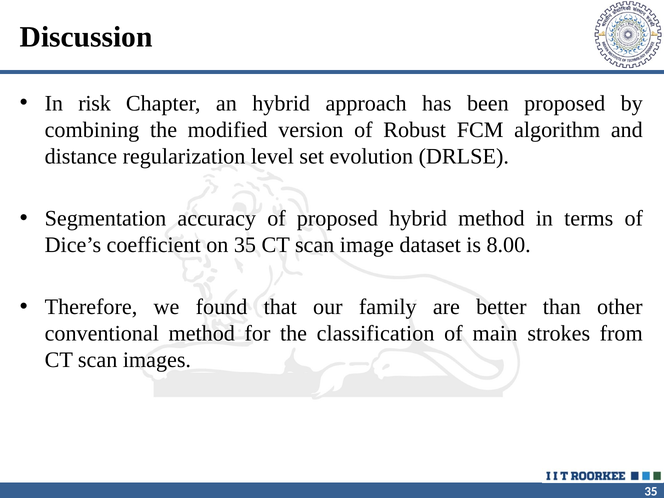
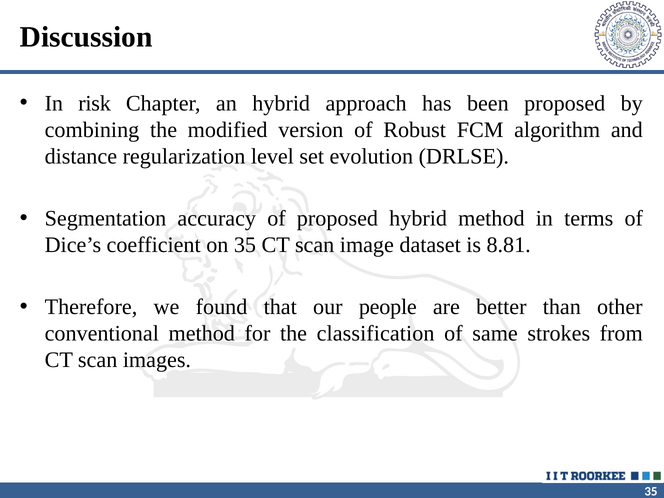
8.00: 8.00 -> 8.81
family: family -> people
main: main -> same
